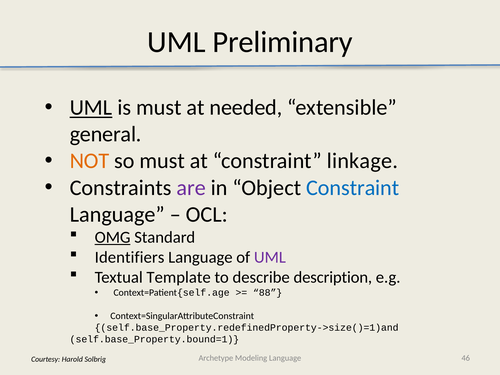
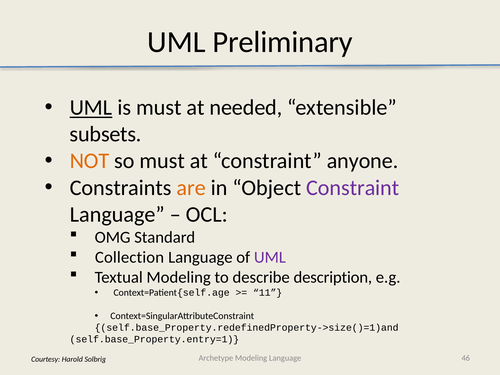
general: general -> subsets
linkage: linkage -> anyone
are colour: purple -> orange
Constraint at (353, 188) colour: blue -> purple
OMG underline: present -> none
Identifiers: Identifiers -> Collection
Textual Template: Template -> Modeling
88: 88 -> 11
self.base_Property.bound=1: self.base_Property.bound=1 -> self.base_Property.entry=1
